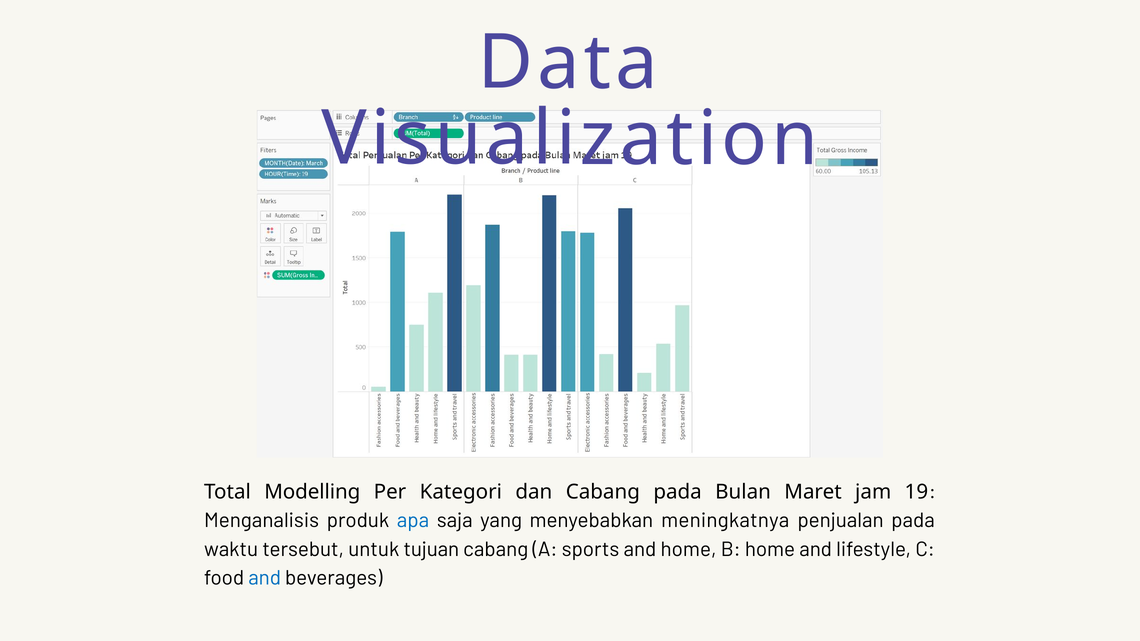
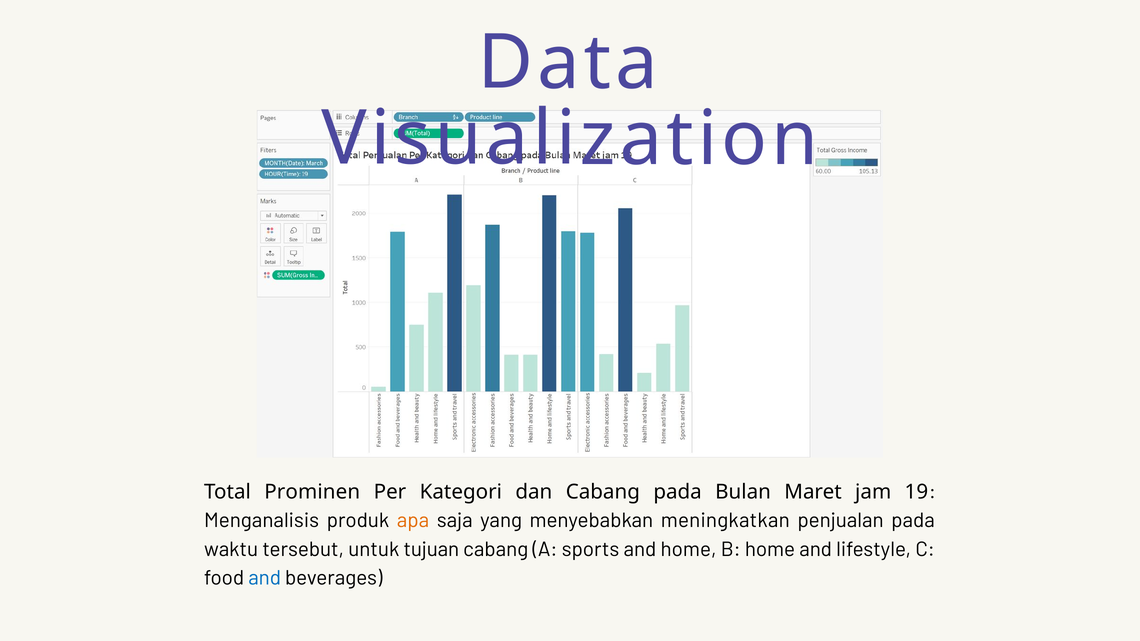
Modelling: Modelling -> Prominen
apa colour: blue -> orange
meningkatnya: meningkatnya -> meningkatkan
